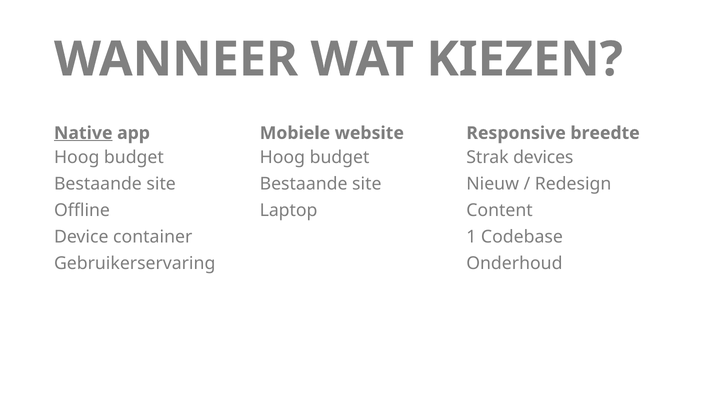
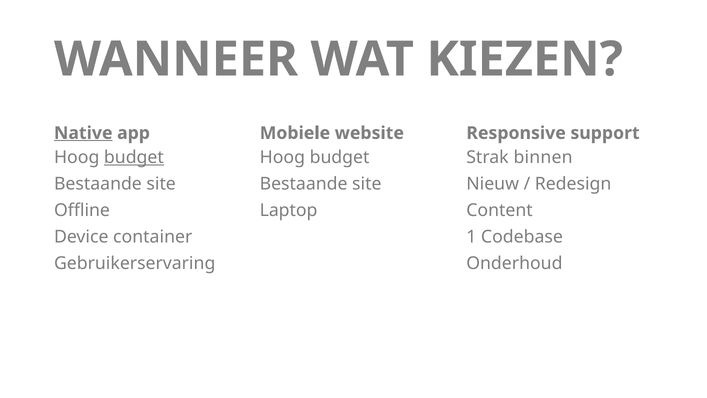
breedte: breedte -> support
budget at (134, 157) underline: none -> present
devices: devices -> binnen
